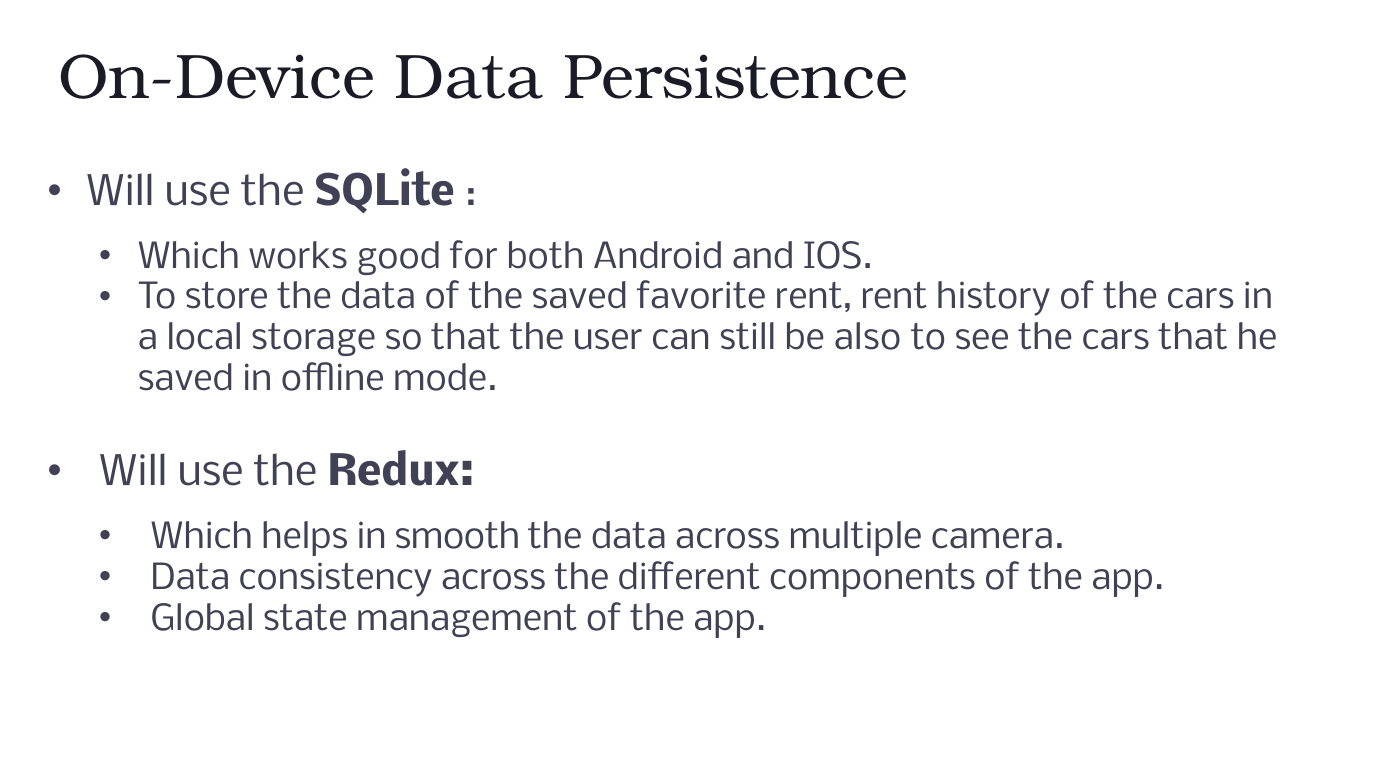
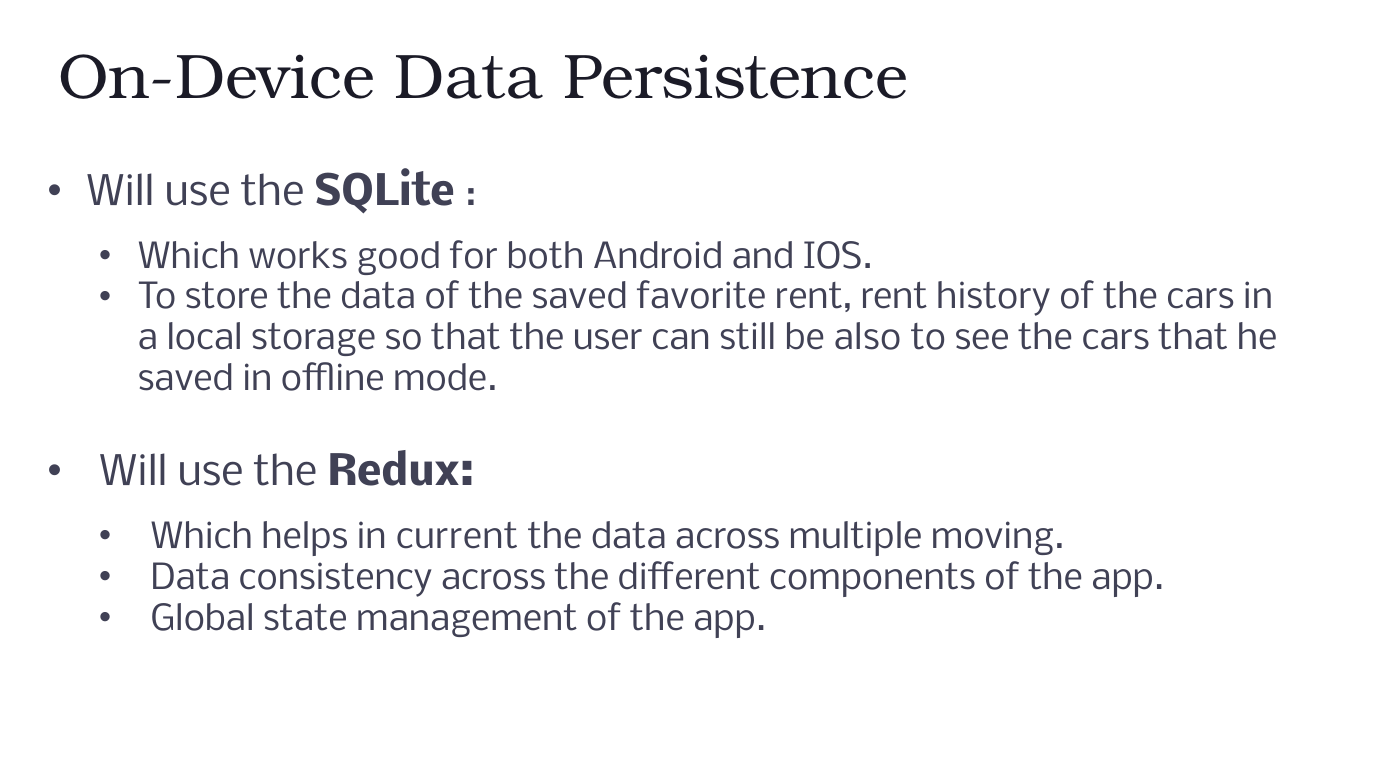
smooth: smooth -> current
camera: camera -> moving
